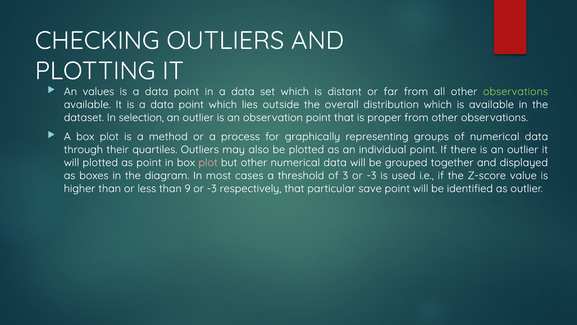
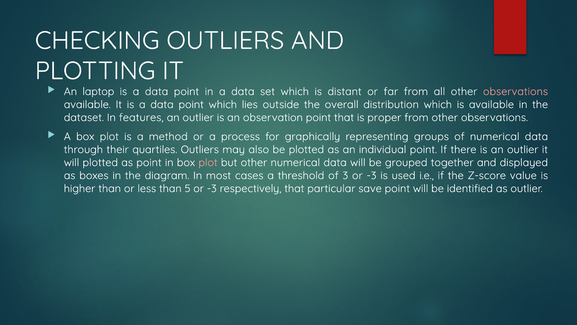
values: values -> laptop
observations at (515, 91) colour: light green -> pink
selection: selection -> features
9: 9 -> 5
